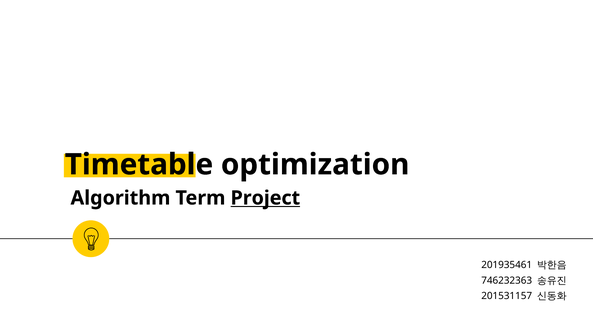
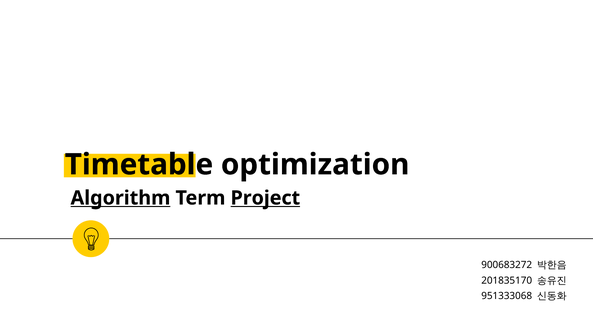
Algorithm underline: none -> present
201935461: 201935461 -> 900683272
746232363: 746232363 -> 201835170
201531157: 201531157 -> 951333068
